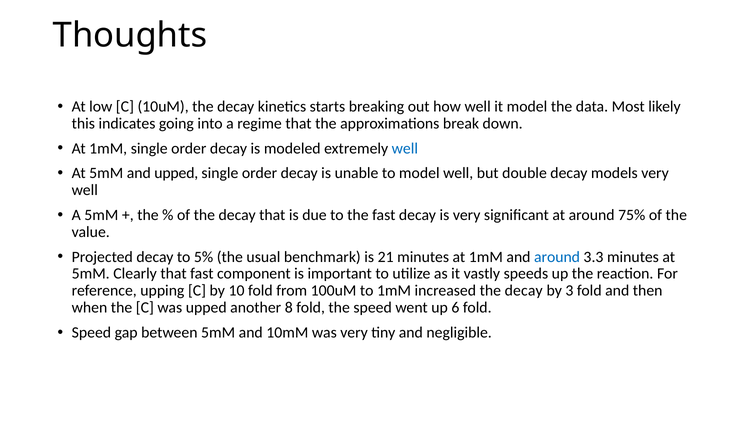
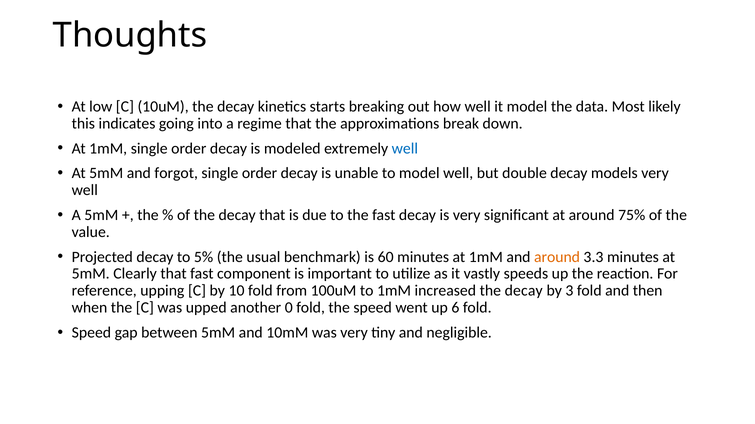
and upped: upped -> forgot
21: 21 -> 60
around at (557, 257) colour: blue -> orange
8: 8 -> 0
